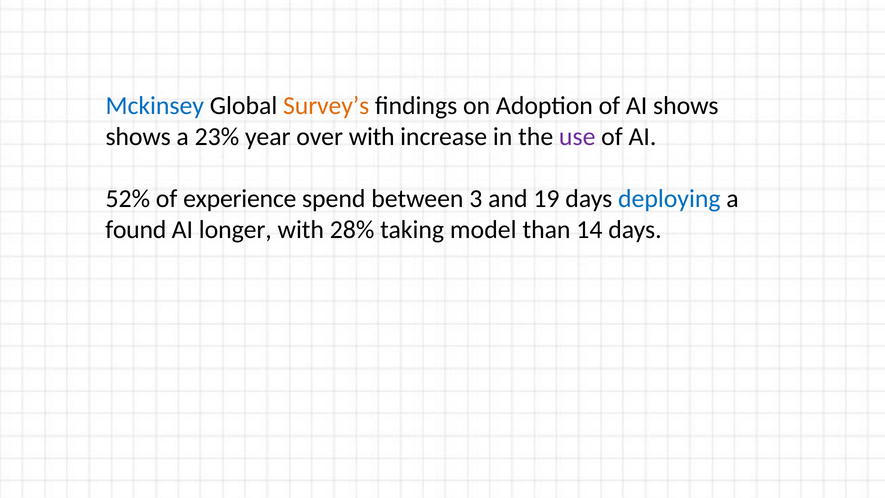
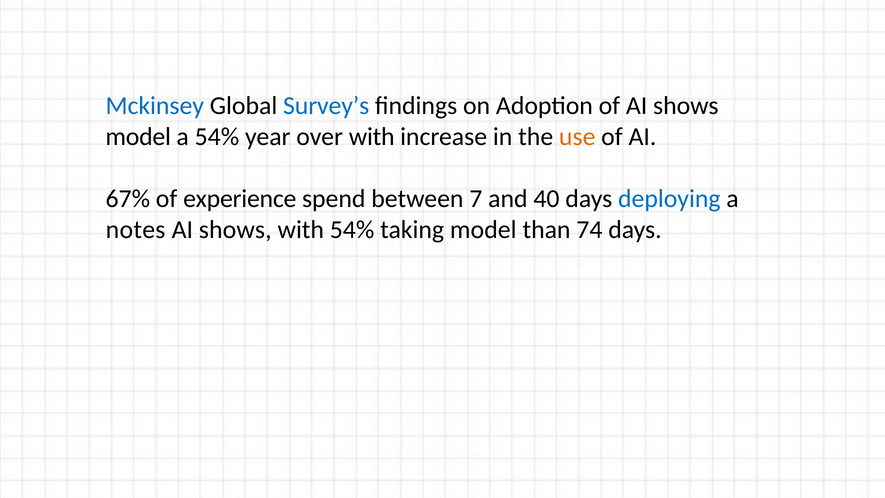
Survey’s colour: orange -> blue
shows at (138, 137): shows -> model
a 23%: 23% -> 54%
use colour: purple -> orange
52%: 52% -> 67%
3: 3 -> 7
19: 19 -> 40
found: found -> notes
longer at (235, 230): longer -> shows
with 28%: 28% -> 54%
14: 14 -> 74
